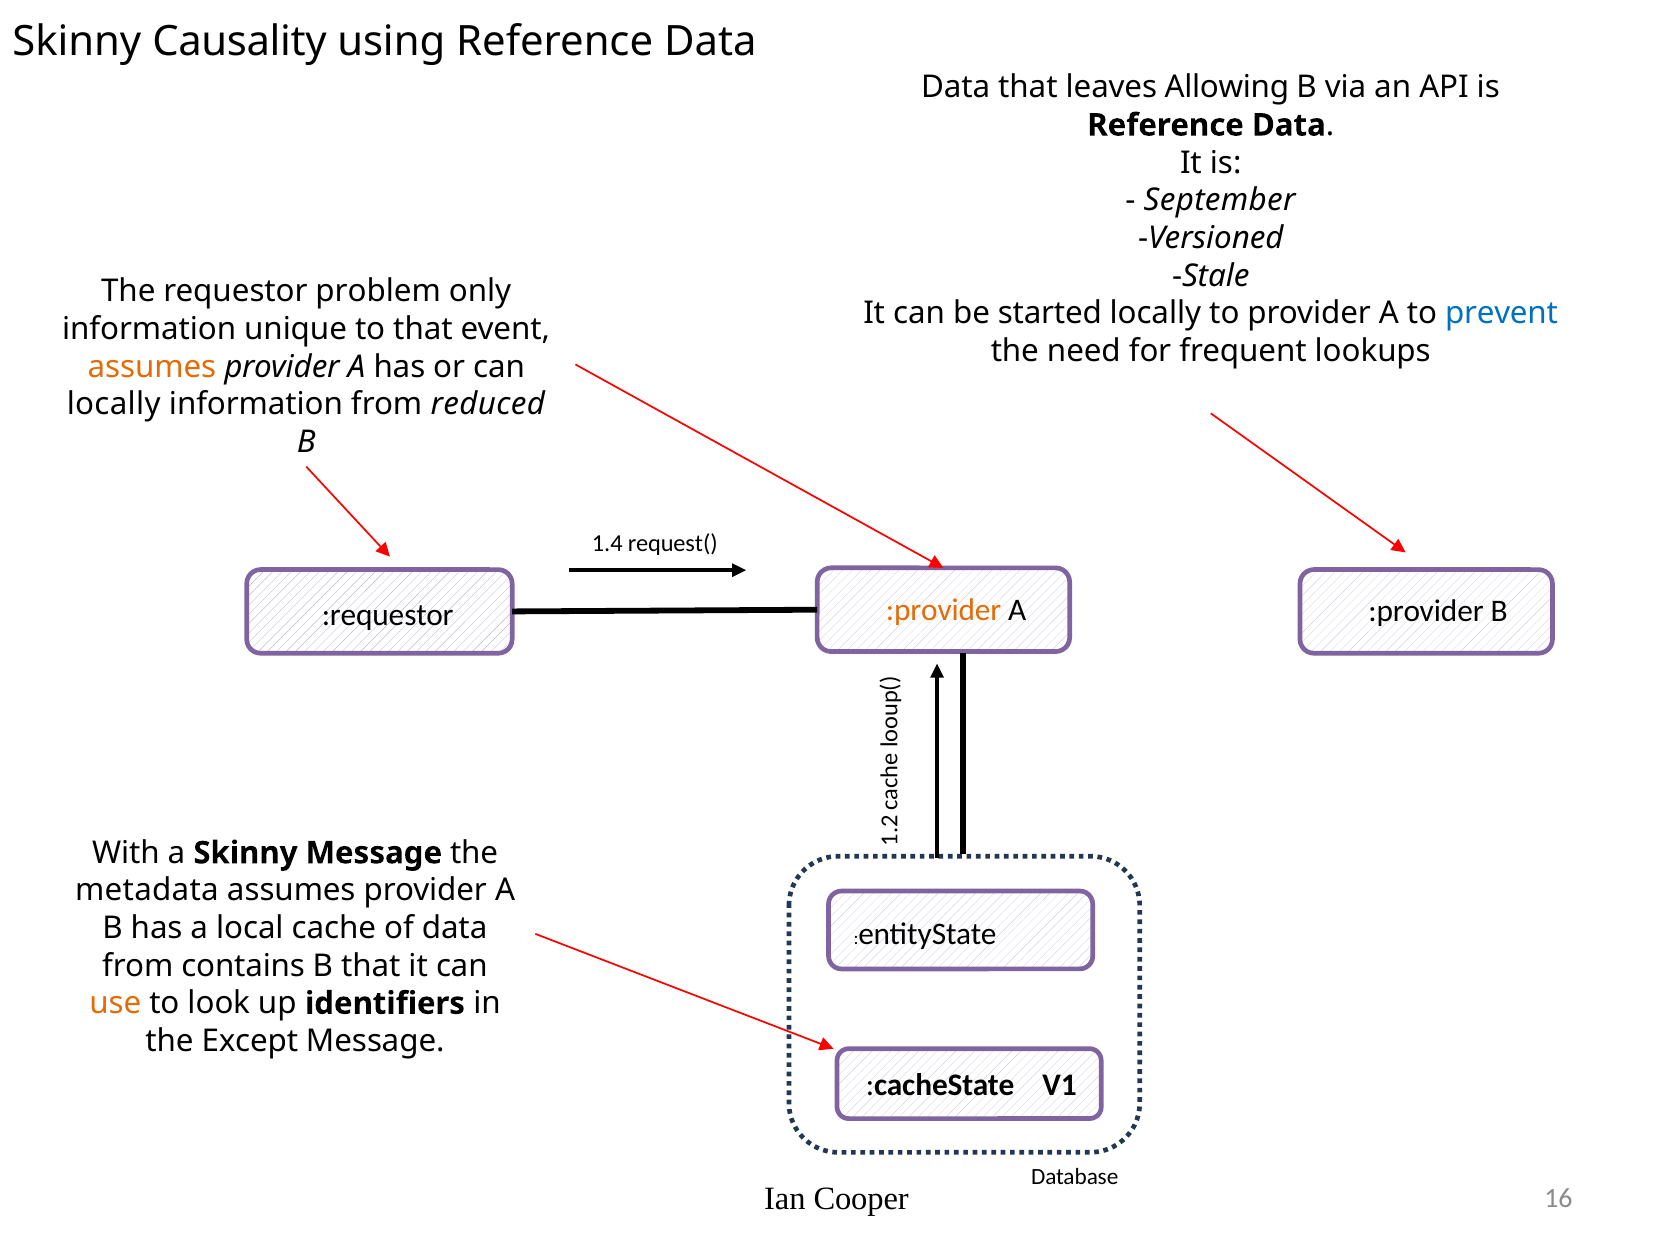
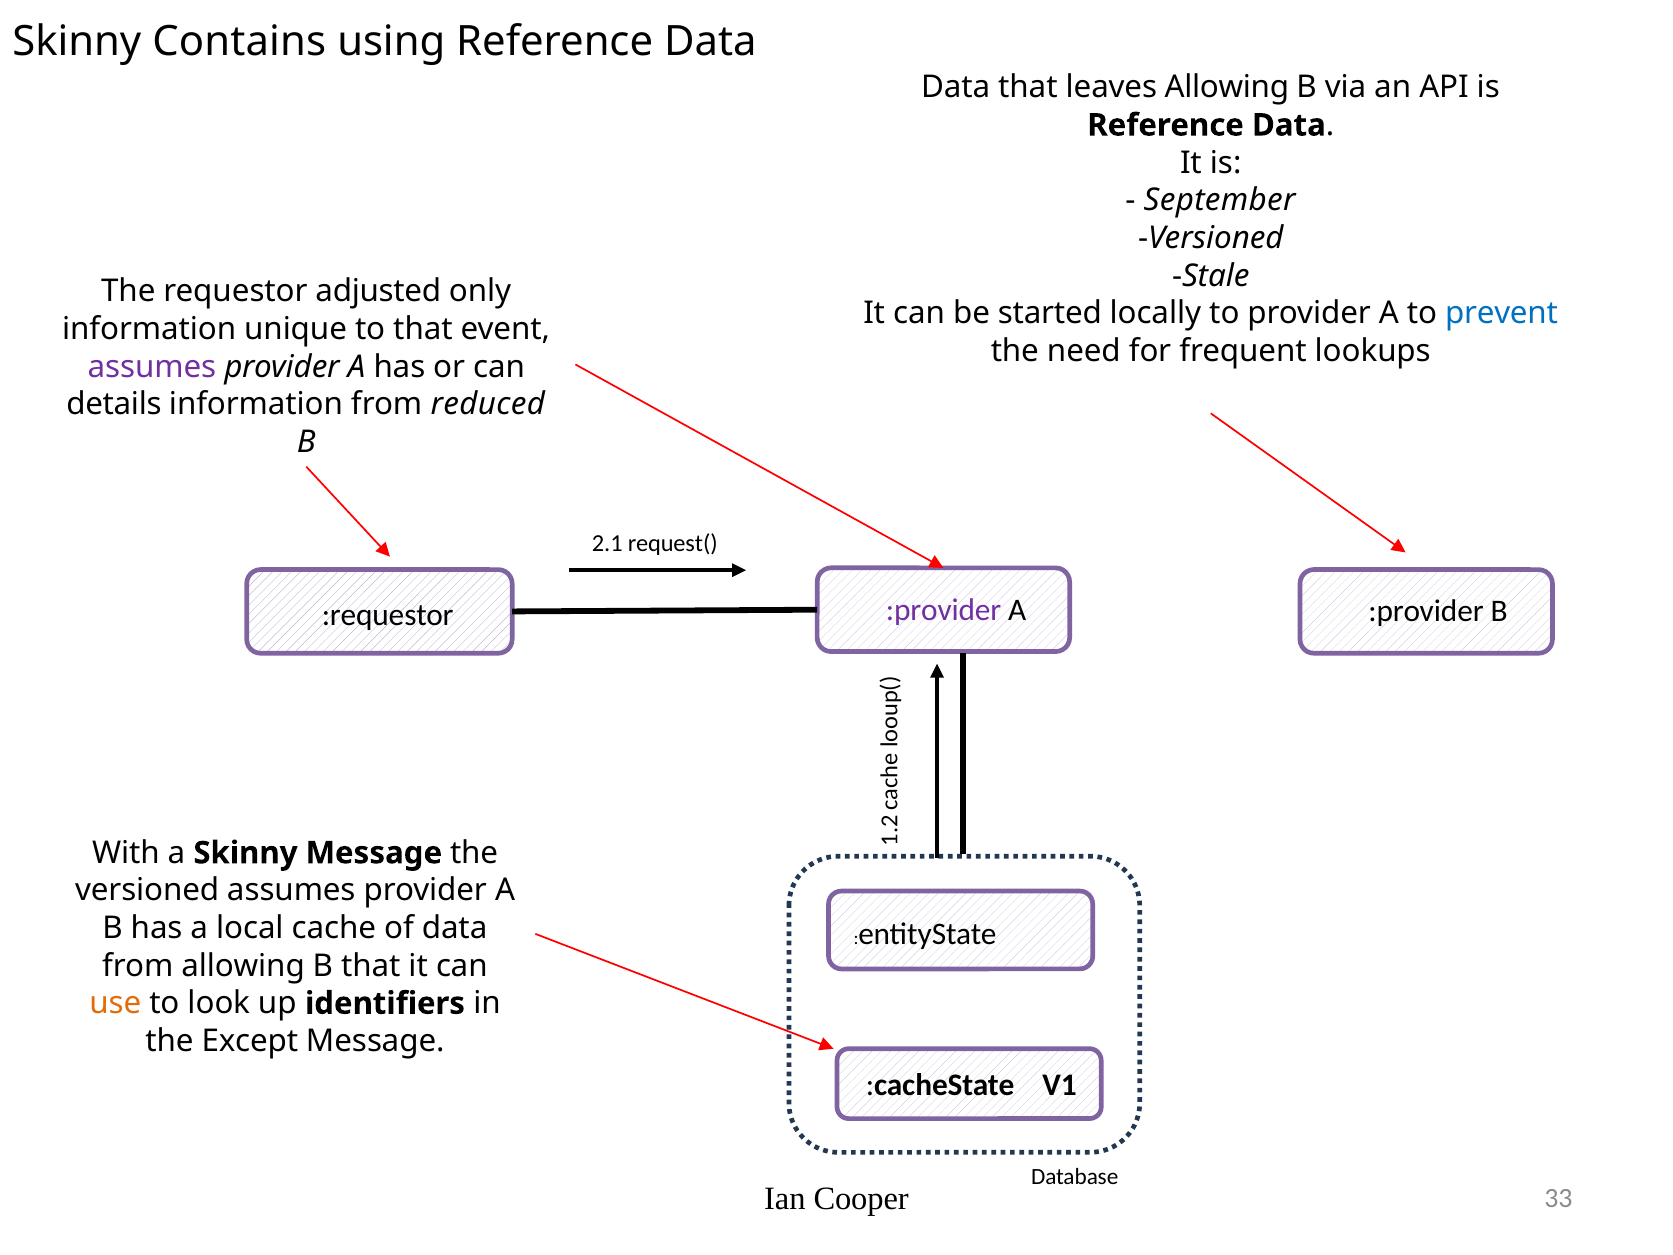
Causality: Causality -> Contains
problem: problem -> adjusted
assumes at (152, 367) colour: orange -> purple
locally at (114, 404): locally -> details
1.4: 1.4 -> 2.1
:provider at (944, 610) colour: orange -> purple
metadata at (147, 890): metadata -> versioned
from contains: contains -> allowing
16: 16 -> 33
